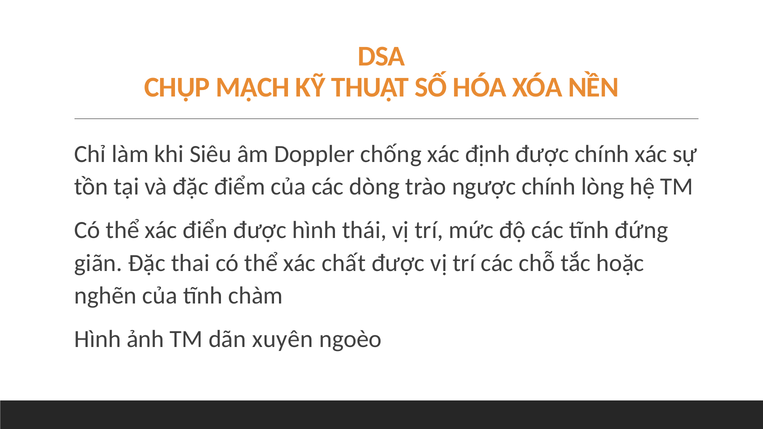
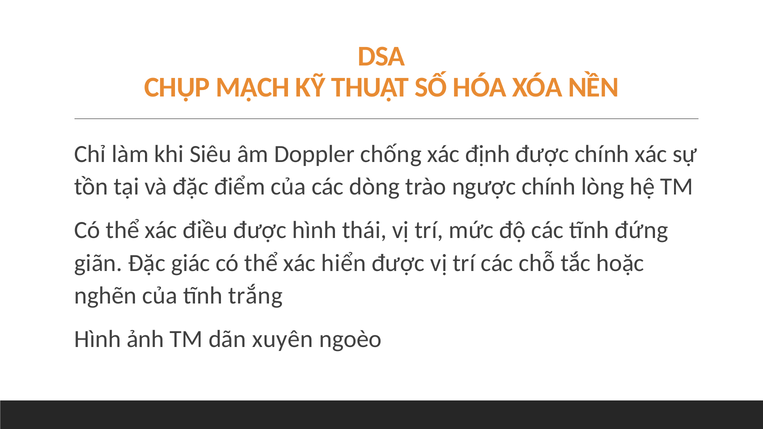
điển: điển -> điều
thai: thai -> giác
chất: chất -> hiển
chàm: chàm -> trắng
